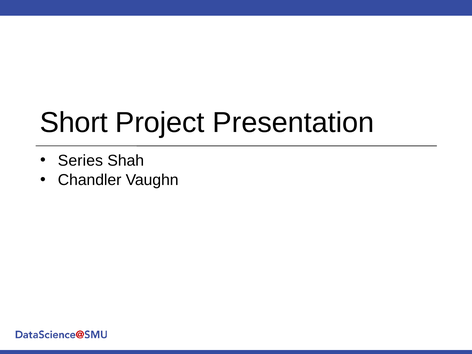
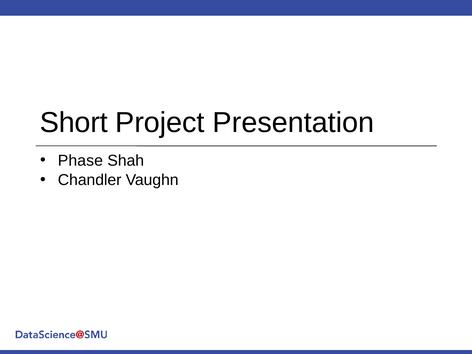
Series: Series -> Phase
